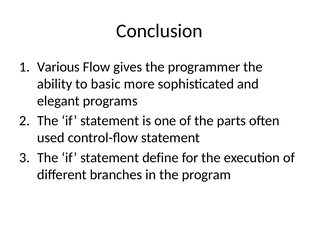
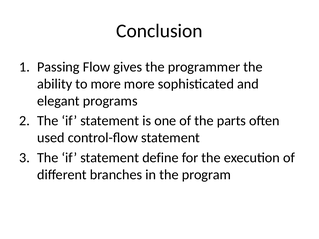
Various: Various -> Passing
to basic: basic -> more
